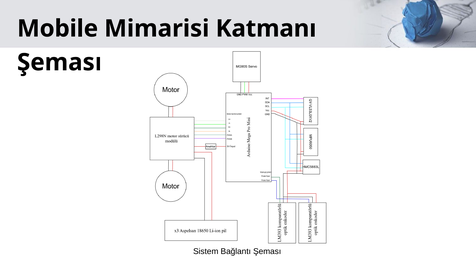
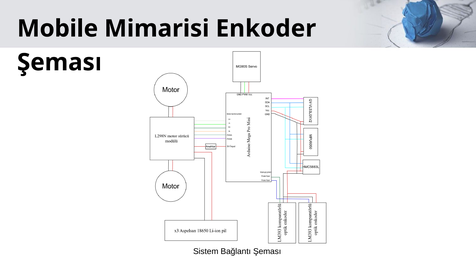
Katmanı: Katmanı -> Enkoder
